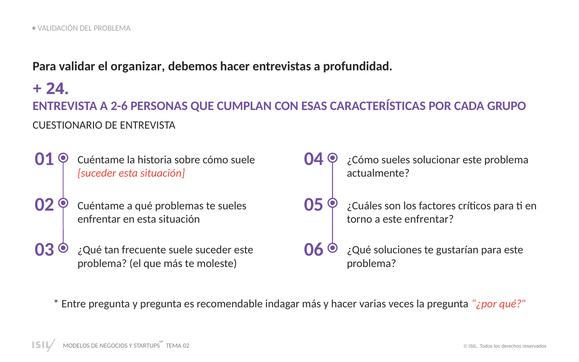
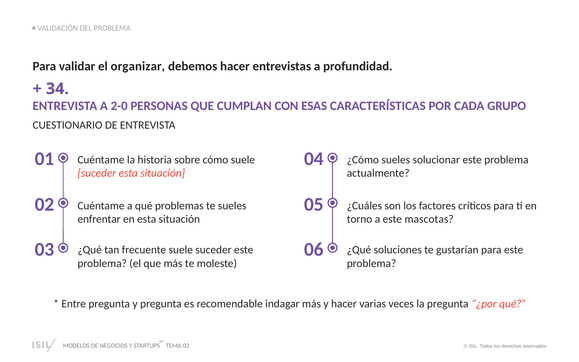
24: 24 -> 34
2-6: 2-6 -> 2-0
este enfrentar: enfrentar -> mascotas
